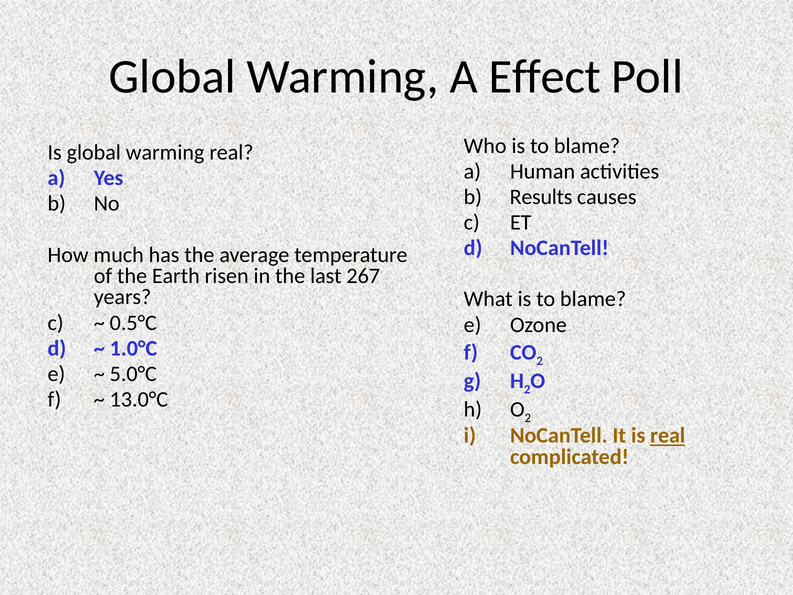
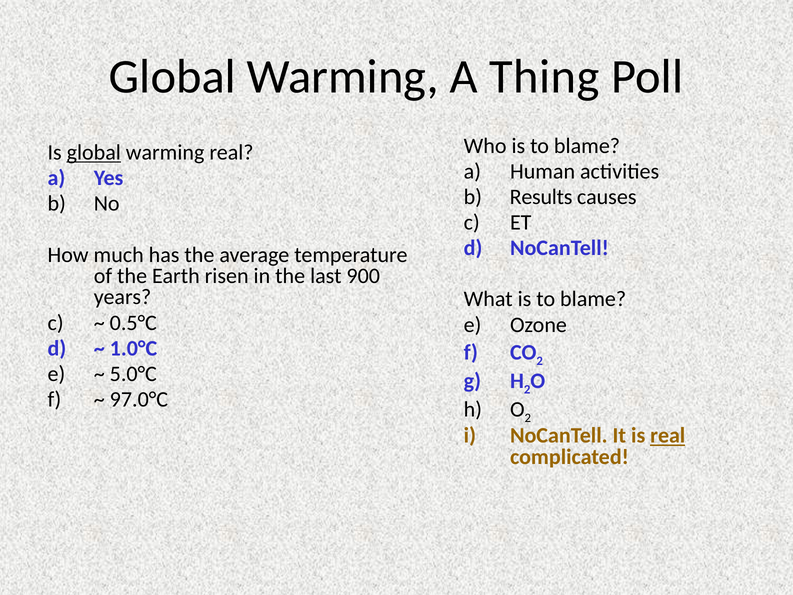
Effect: Effect -> Thing
global at (94, 152) underline: none -> present
267: 267 -> 900
13.0°C: 13.0°C -> 97.0°C
